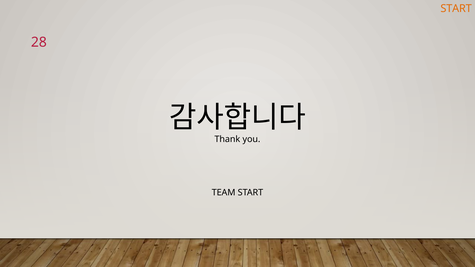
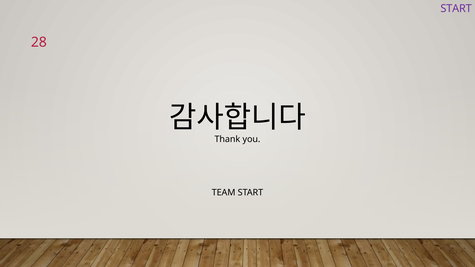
START at (456, 9) colour: orange -> purple
